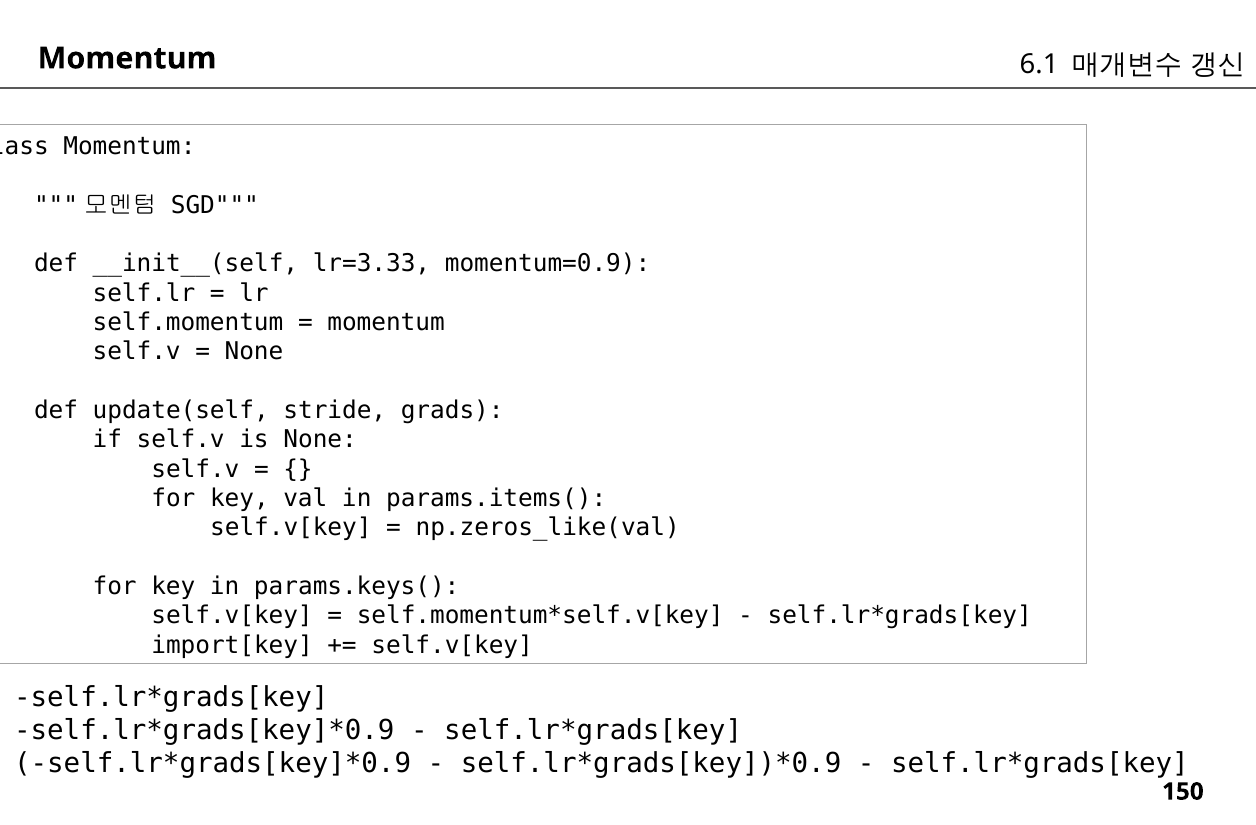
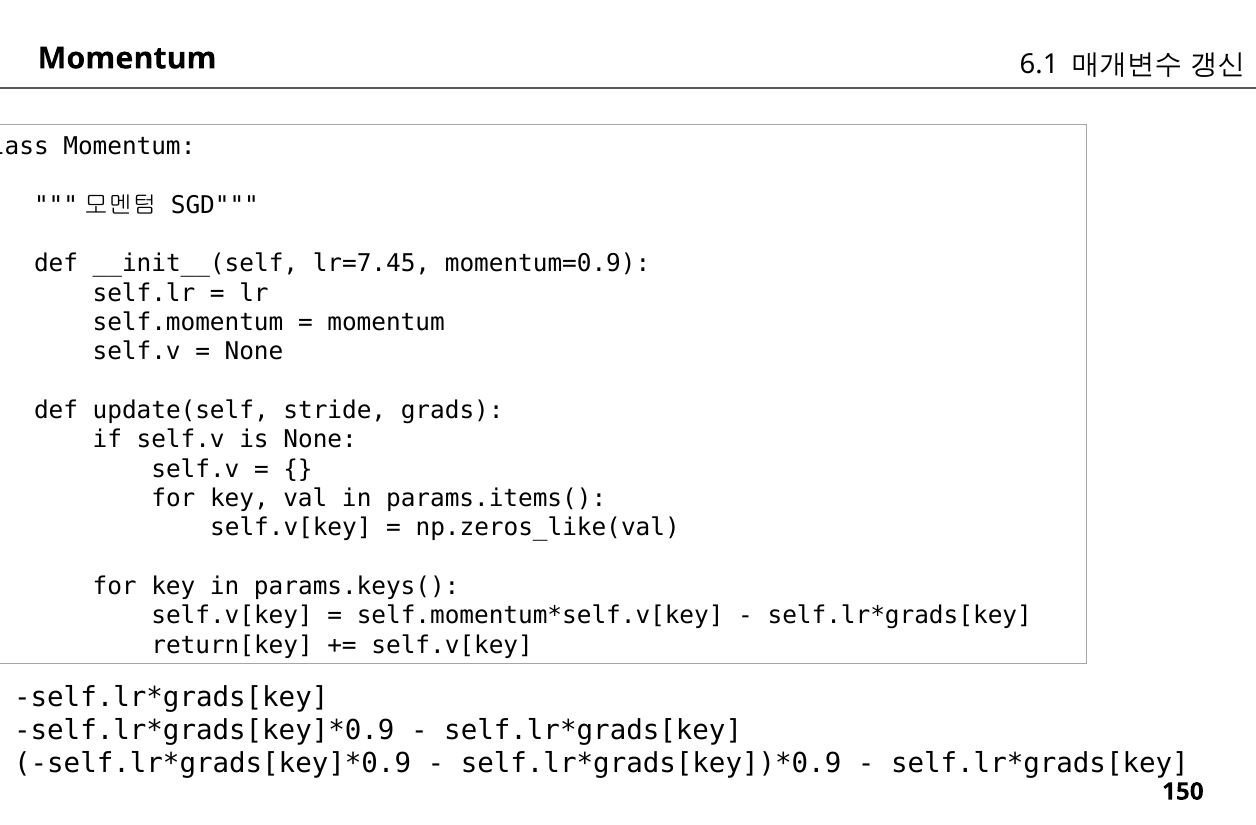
lr=3.33: lr=3.33 -> lr=7.45
import[key: import[key -> return[key
